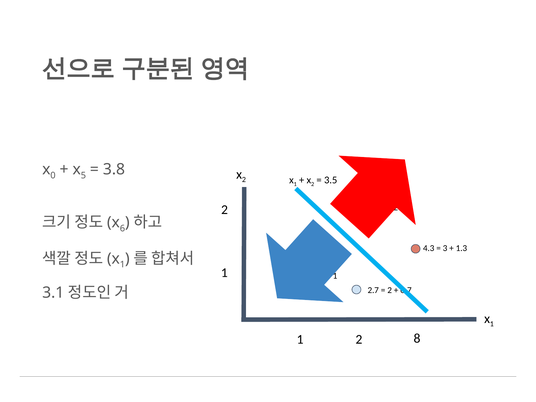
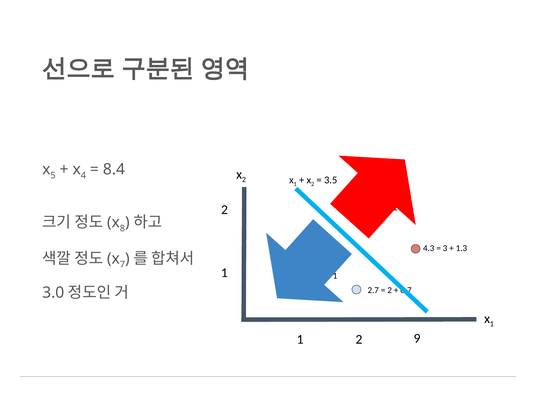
0: 0 -> 5
5 at (83, 176): 5 -> 4
3.8: 3.8 -> 8.4
6: 6 -> 8
1 at (122, 265): 1 -> 7
3.1: 3.1 -> 3.0
8: 8 -> 9
